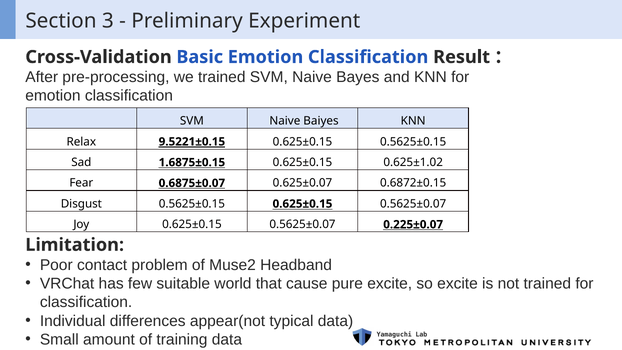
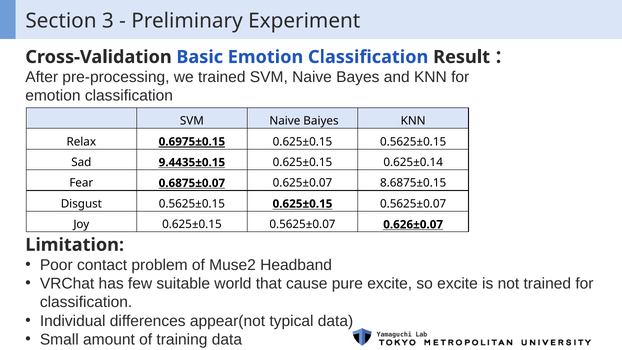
9.5221±0.15: 9.5221±0.15 -> 0.6975±0.15
1.6875±0.15: 1.6875±0.15 -> 9.4435±0.15
0.625±1.02: 0.625±1.02 -> 0.625±0.14
0.6872±0.15: 0.6872±0.15 -> 8.6875±0.15
0.225±0.07: 0.225±0.07 -> 0.626±0.07
